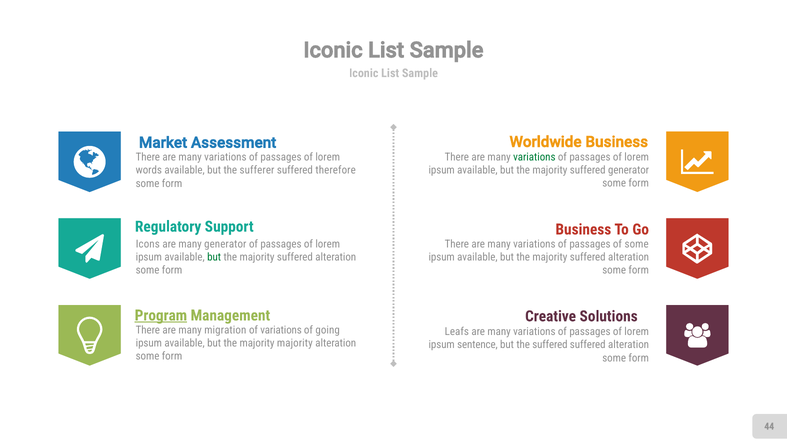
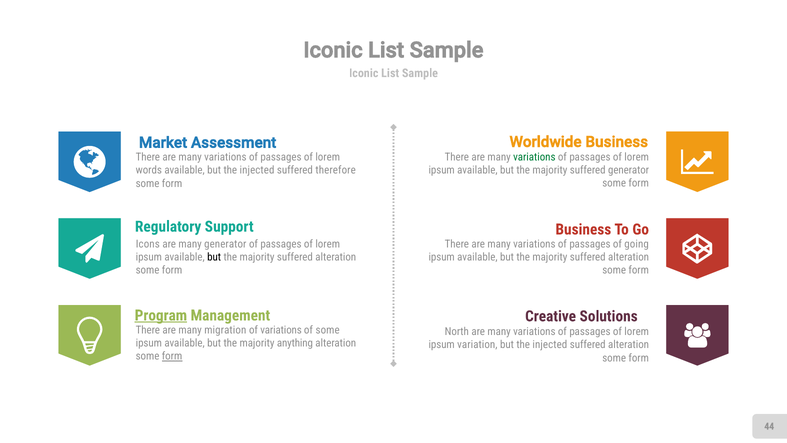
available but the sufferer: sufferer -> injected
of some: some -> going
but at (214, 257) colour: green -> black
of going: going -> some
Leafs: Leafs -> North
majority majority: majority -> anything
sentence: sentence -> variation
suffered at (550, 345): suffered -> injected
form at (172, 356) underline: none -> present
